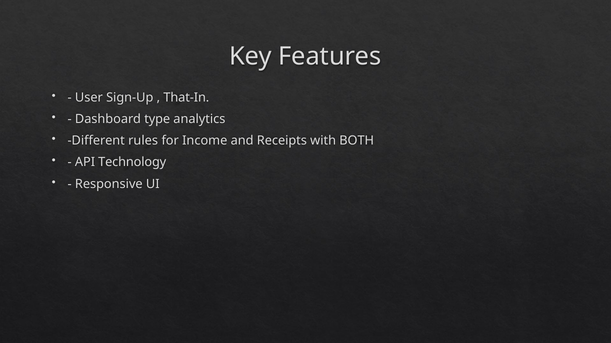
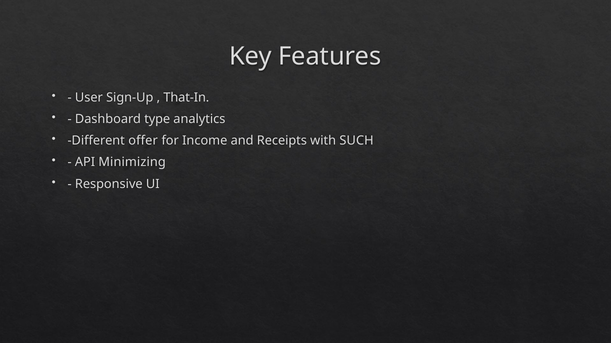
rules: rules -> offer
BOTH: BOTH -> SUCH
Technology: Technology -> Minimizing
